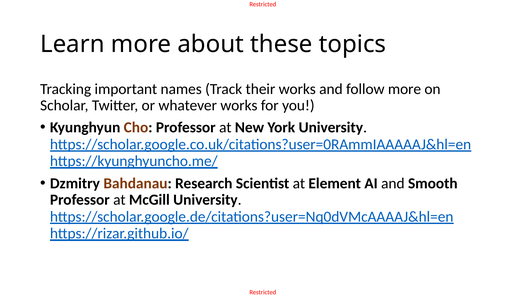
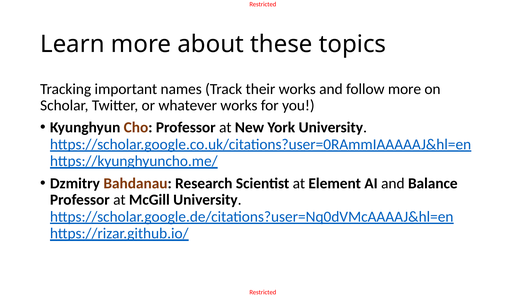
Smooth: Smooth -> Balance
